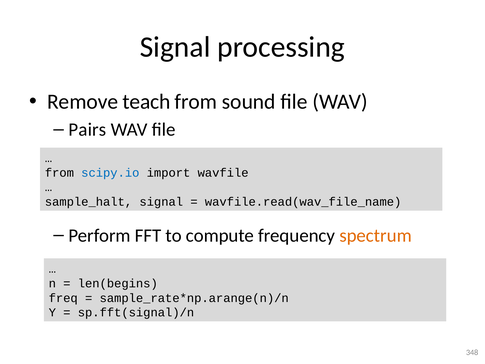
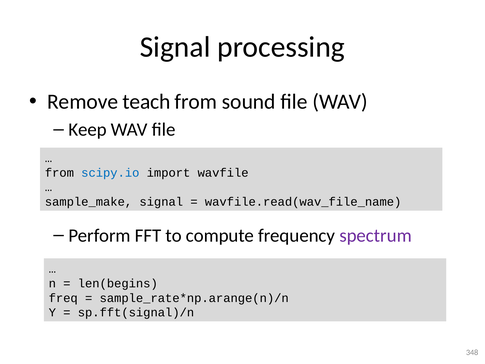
Pairs: Pairs -> Keep
sample_halt: sample_halt -> sample_make
spectrum colour: orange -> purple
